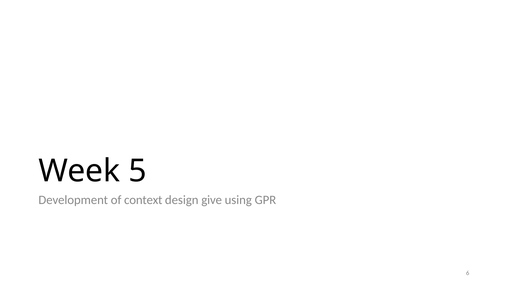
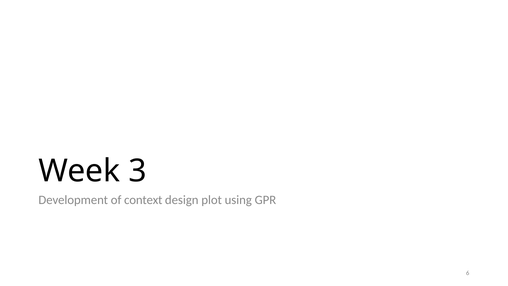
5: 5 -> 3
give: give -> plot
